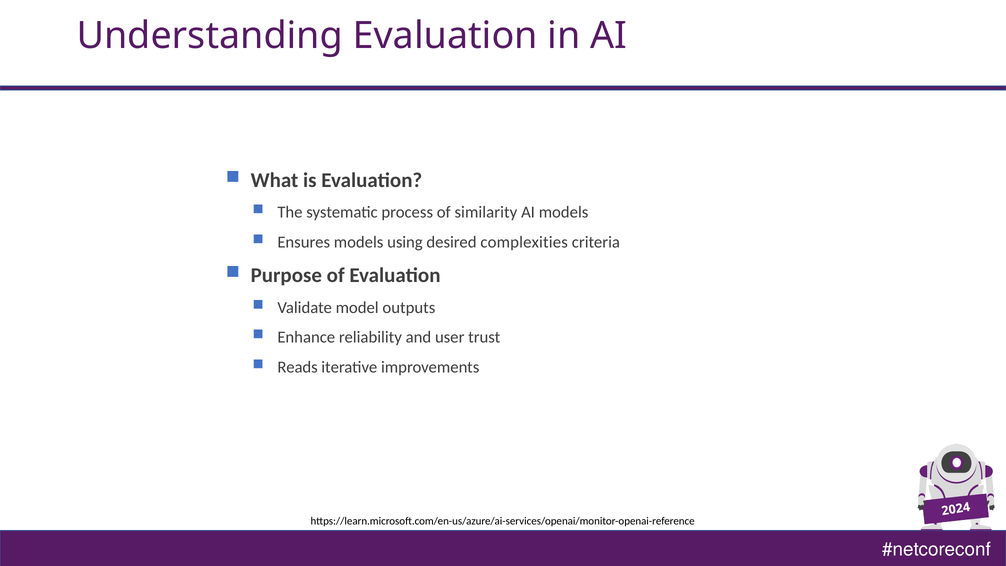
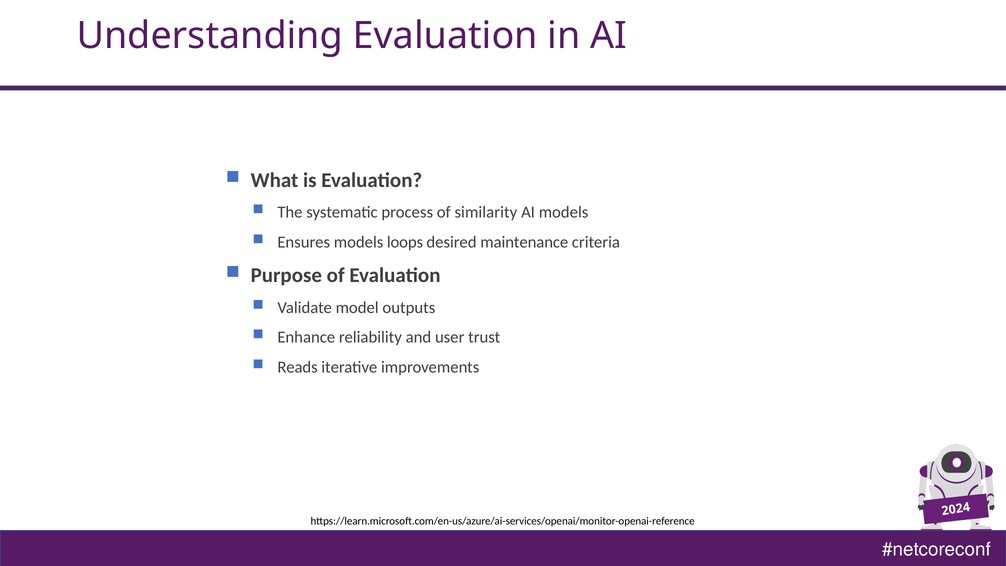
using: using -> loops
complexities: complexities -> maintenance
